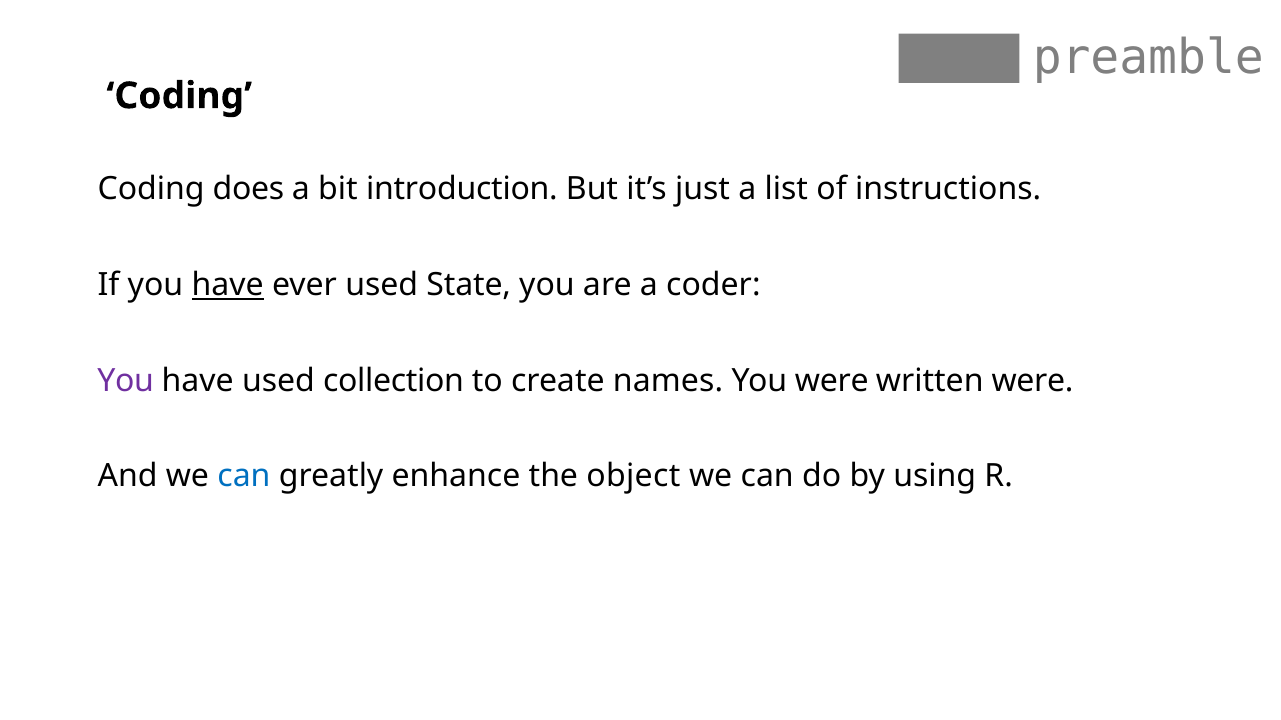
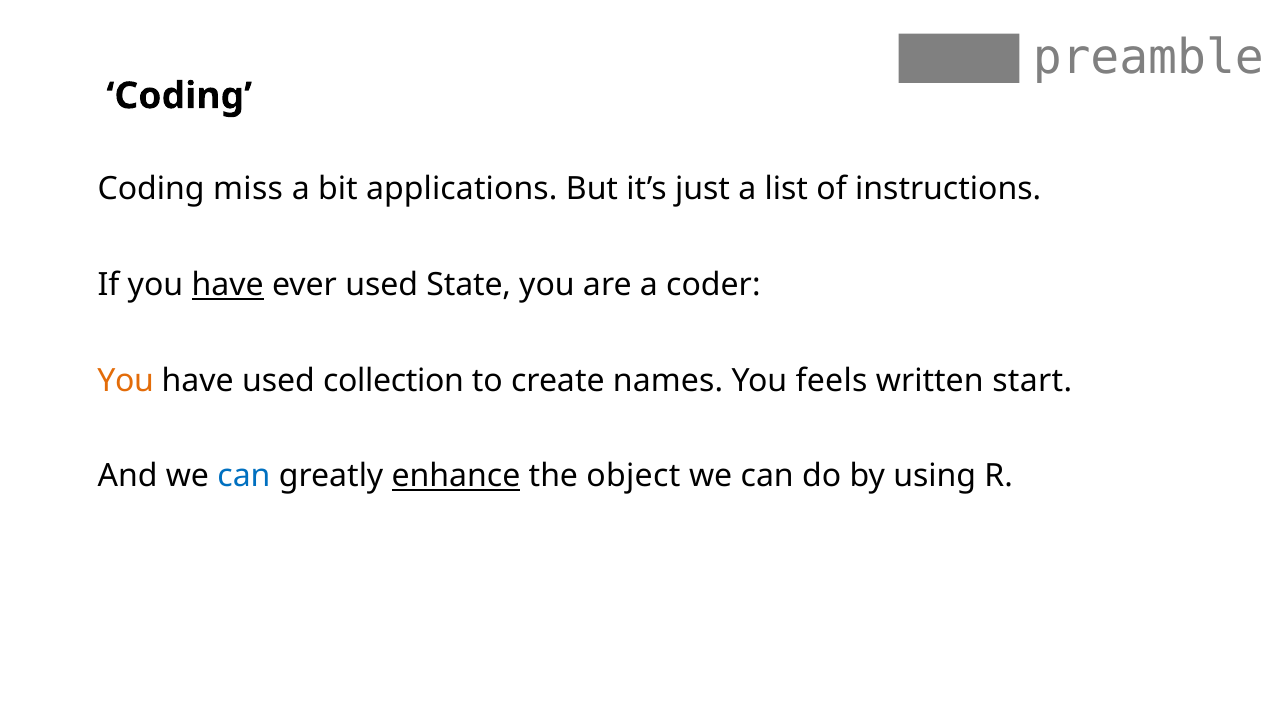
does: does -> miss
introduction: introduction -> applications
You at (126, 381) colour: purple -> orange
You were: were -> feels
written were: were -> start
enhance underline: none -> present
